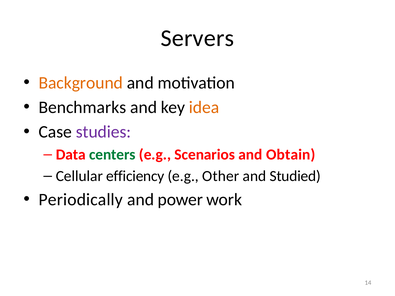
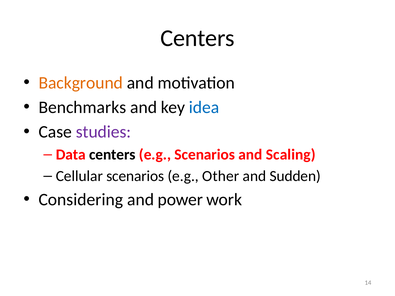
Servers at (197, 38): Servers -> Centers
idea colour: orange -> blue
centers at (112, 155) colour: green -> black
Obtain: Obtain -> Scaling
Cellular efficiency: efficiency -> scenarios
Studied: Studied -> Sudden
Periodically: Periodically -> Considering
